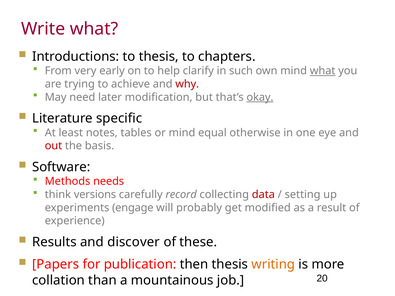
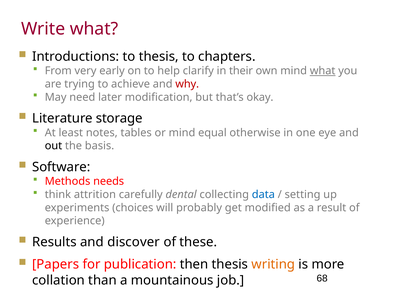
such: such -> their
okay underline: present -> none
specific: specific -> storage
out colour: red -> black
versions: versions -> attrition
record: record -> dental
data colour: red -> blue
engage: engage -> choices
20: 20 -> 68
